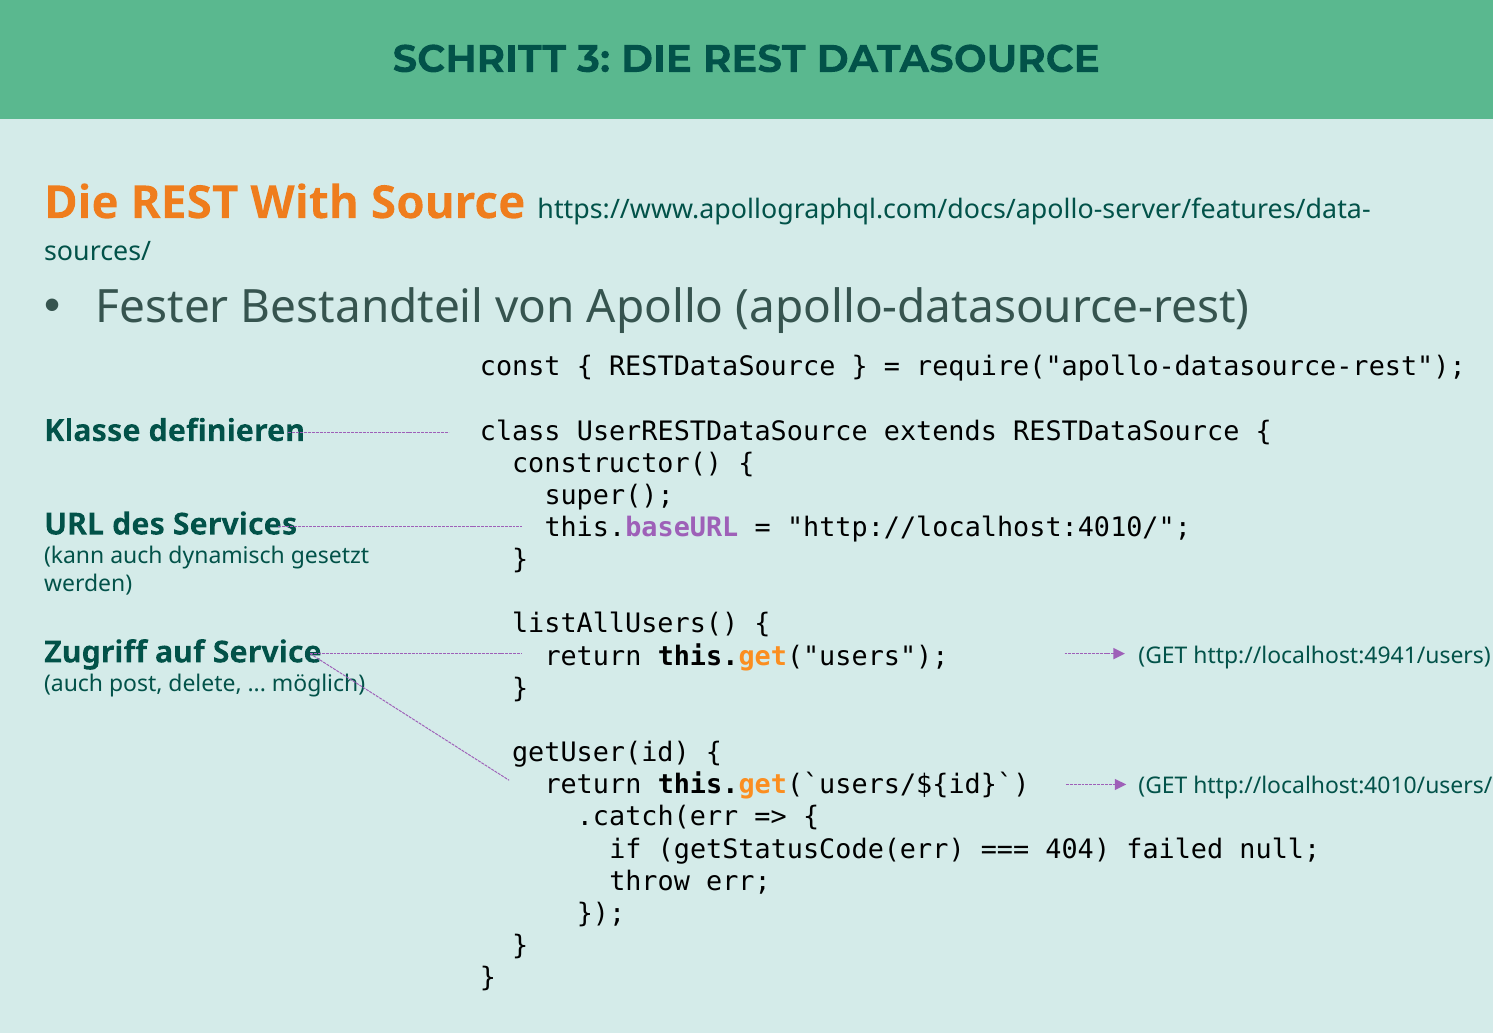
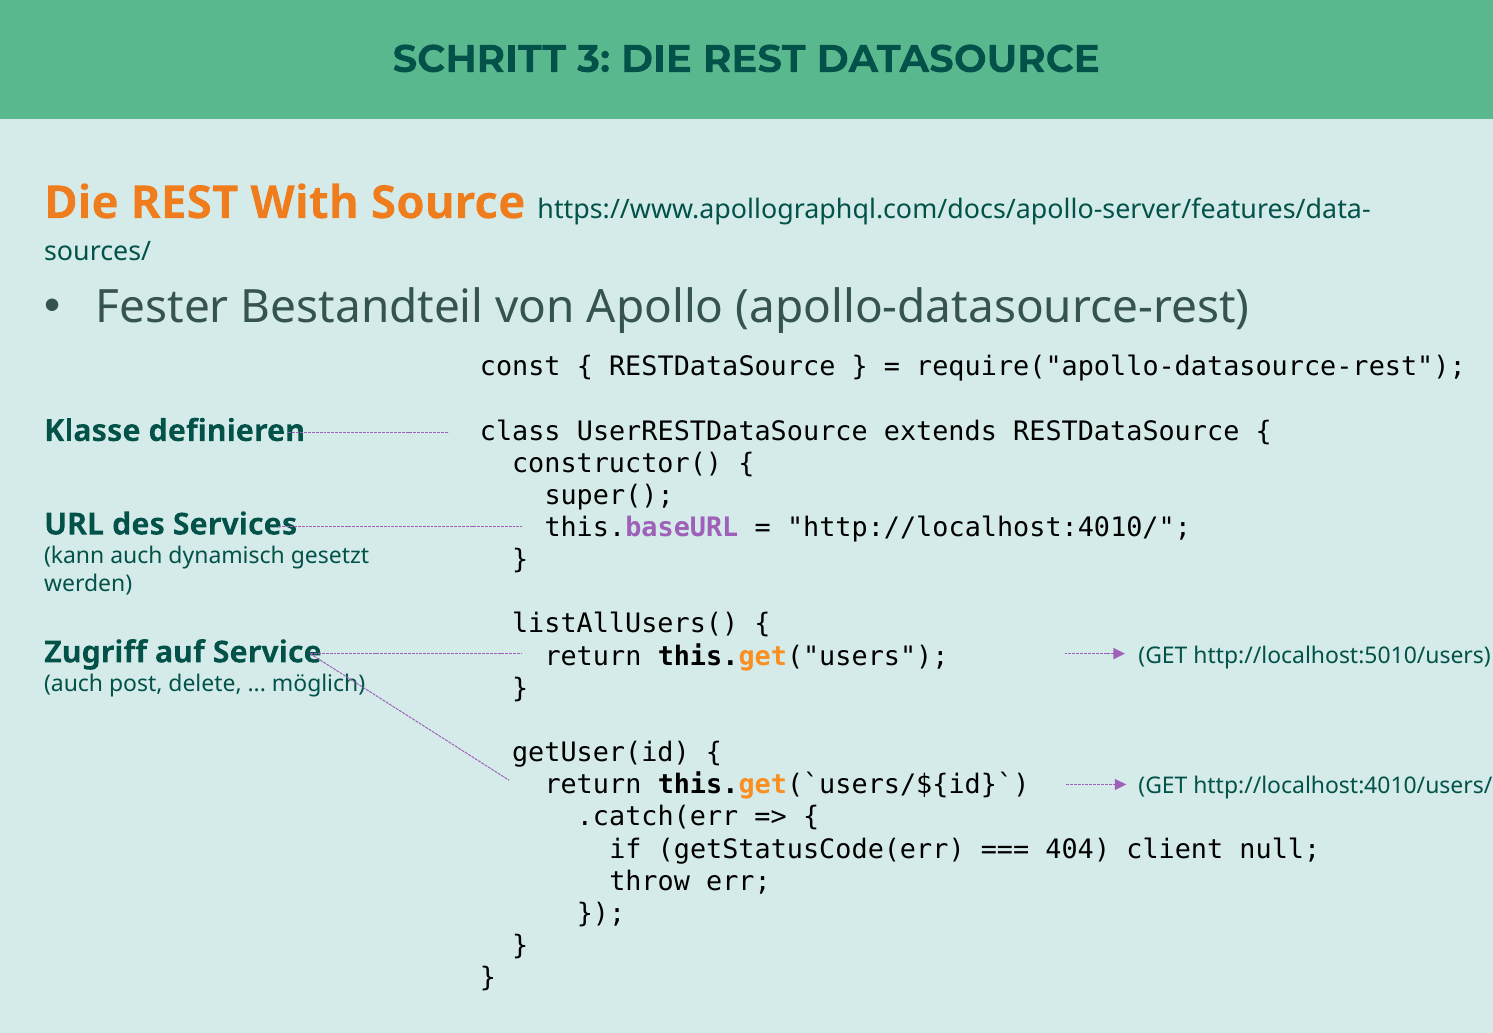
http://localhost:4941/users: http://localhost:4941/users -> http://localhost:5010/users
failed: failed -> client
